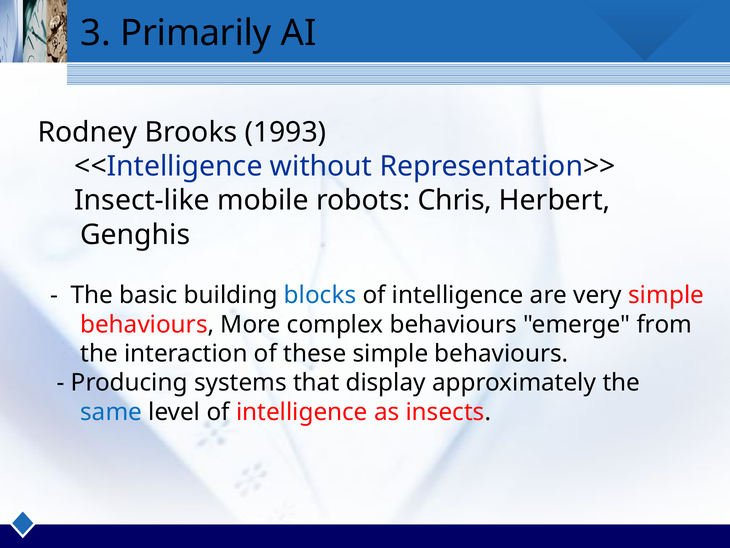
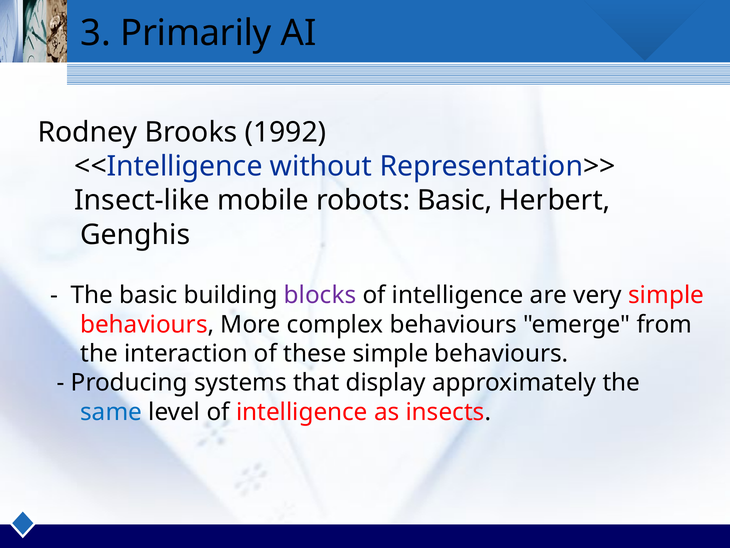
1993: 1993 -> 1992
robots Chris: Chris -> Basic
blocks colour: blue -> purple
